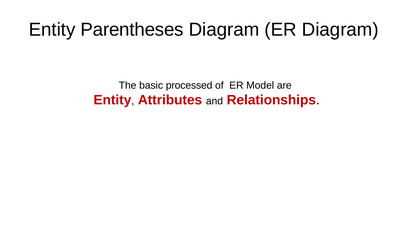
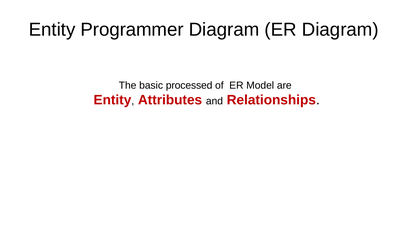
Parentheses: Parentheses -> Programmer
